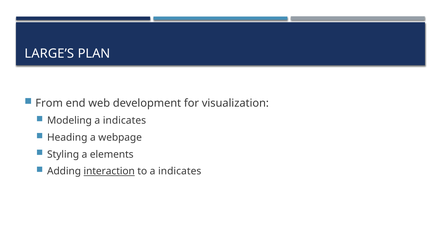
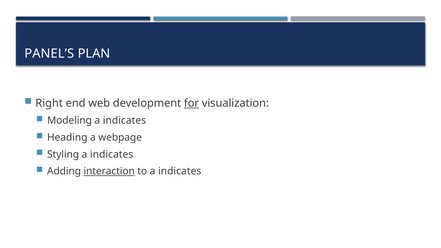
LARGE’S: LARGE’S -> PANEL’S
From: From -> Right
for underline: none -> present
Styling a elements: elements -> indicates
